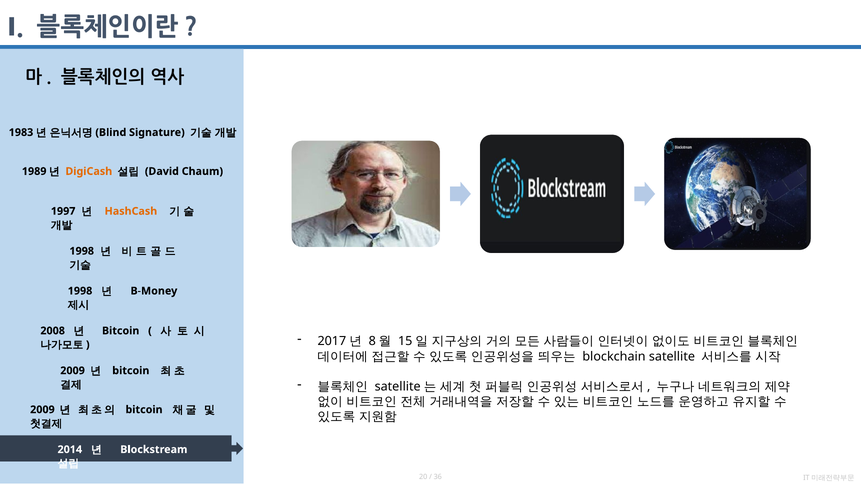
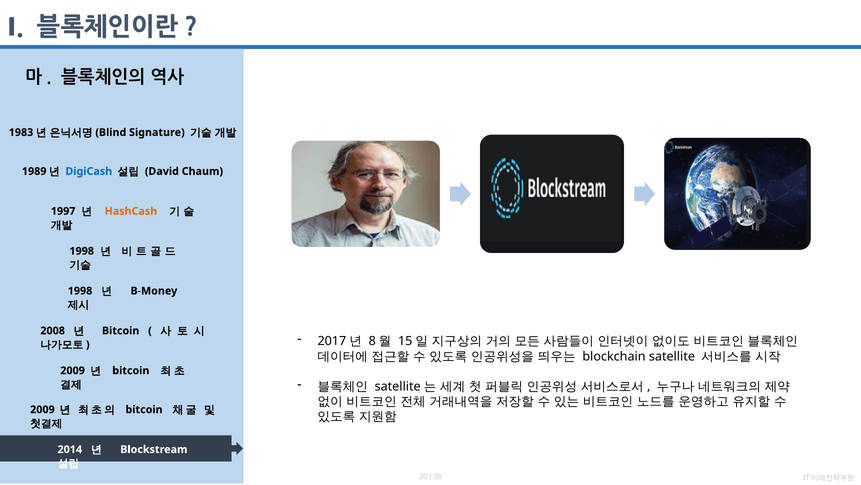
DigiCash colour: orange -> blue
